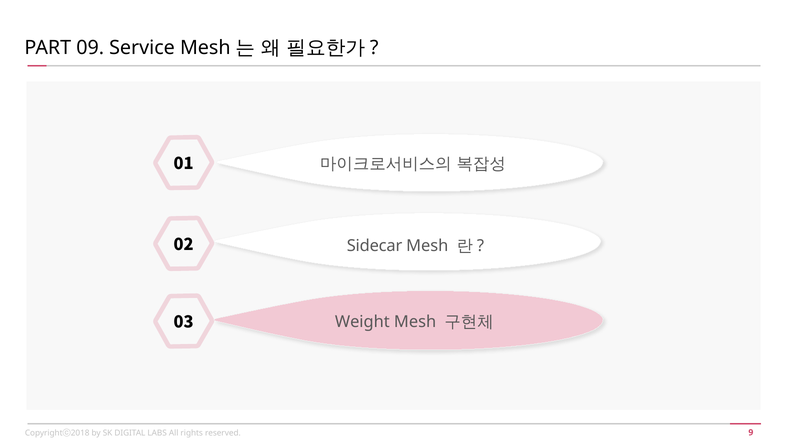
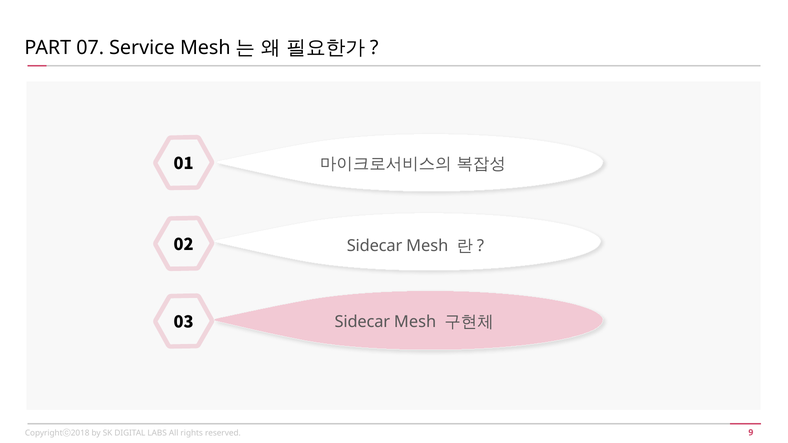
09: 09 -> 07
Weight at (362, 322): Weight -> Sidecar
